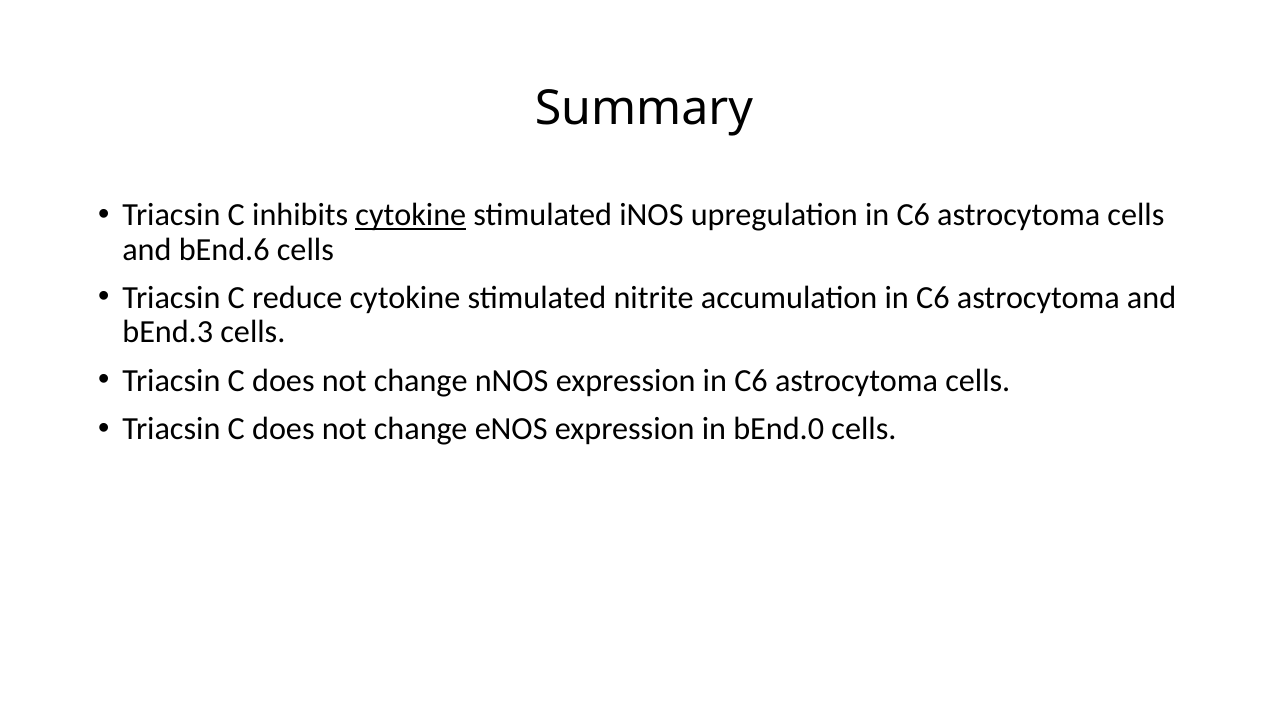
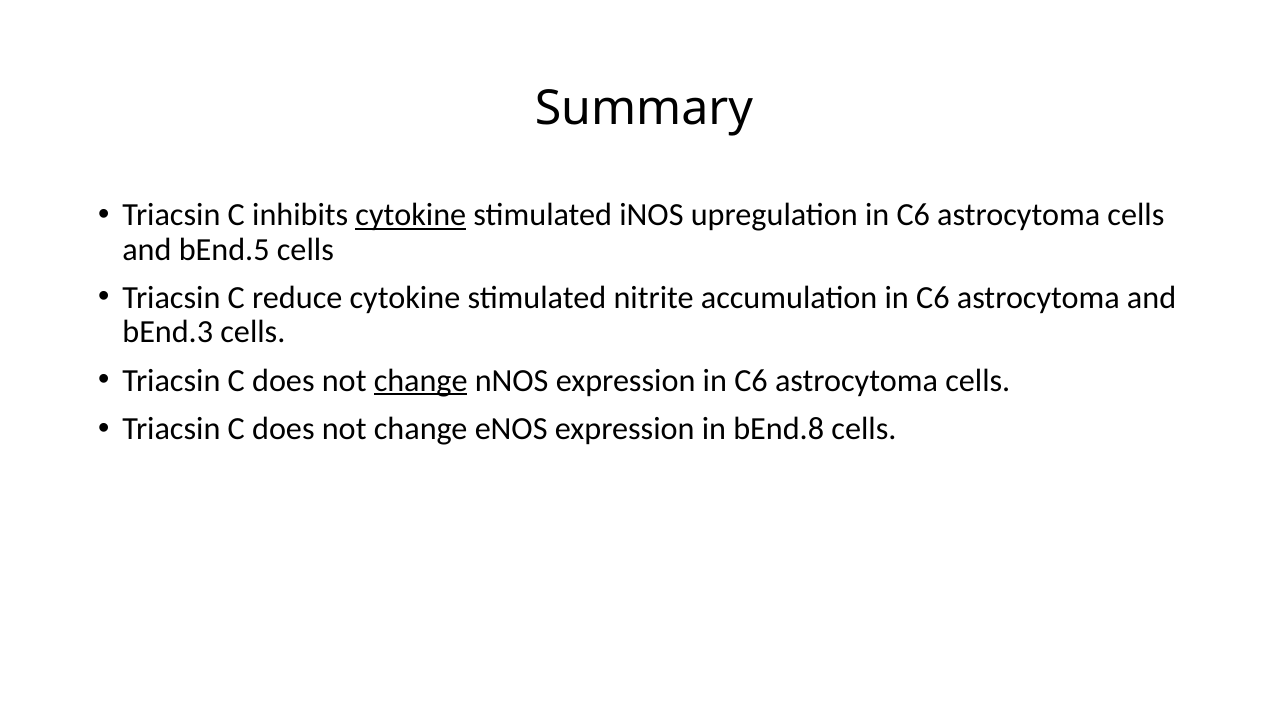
bEnd.6: bEnd.6 -> bEnd.5
change at (421, 381) underline: none -> present
bEnd.0: bEnd.0 -> bEnd.8
